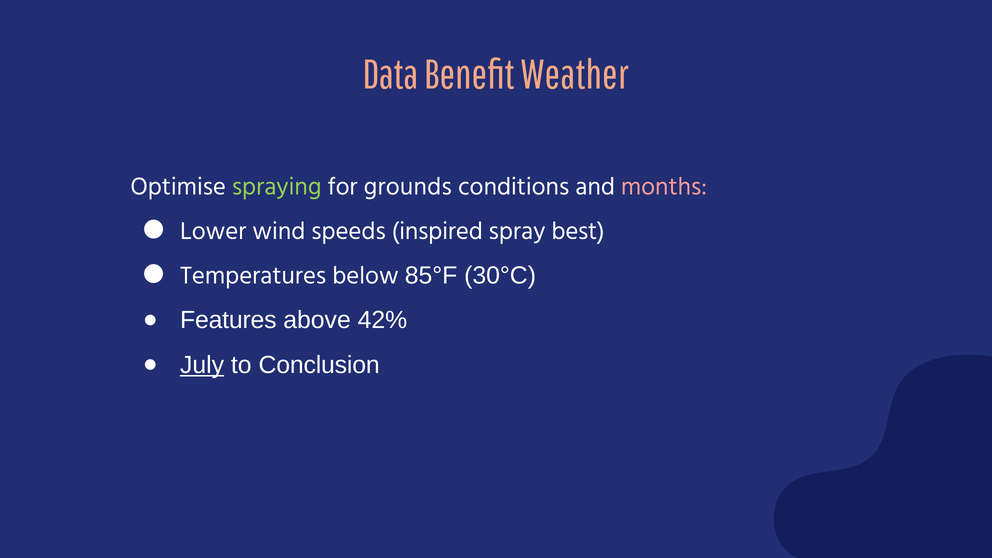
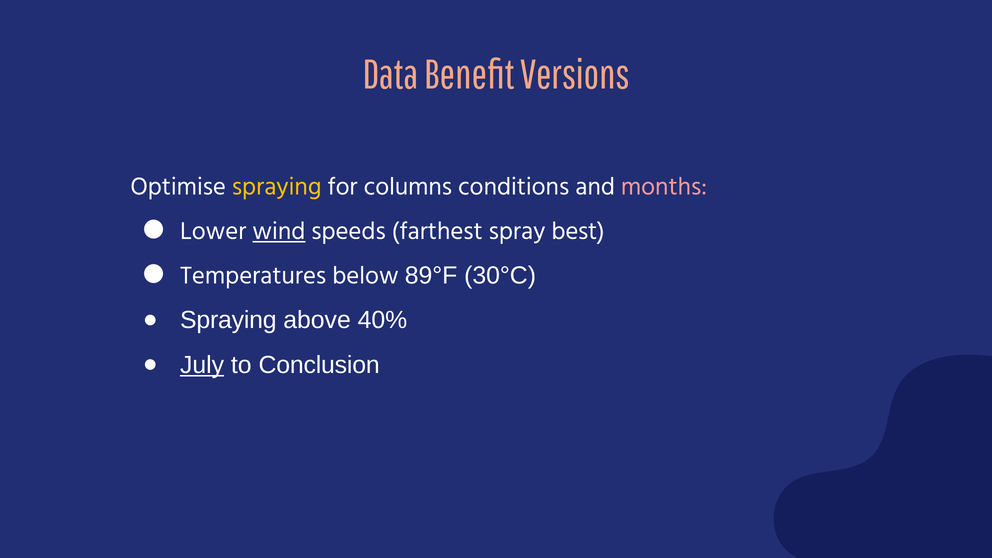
Weather: Weather -> Versions
spraying at (277, 186) colour: light green -> yellow
grounds: grounds -> columns
wind underline: none -> present
inspired: inspired -> farthest
85°F: 85°F -> 89°F
Features at (228, 320): Features -> Spraying
42%: 42% -> 40%
